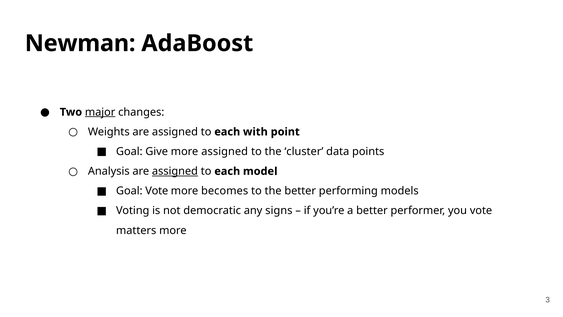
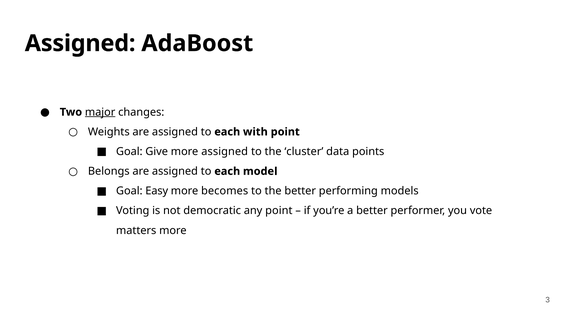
Newman at (80, 43): Newman -> Assigned
Analysis: Analysis -> Belongs
assigned at (175, 171) underline: present -> none
Goal Vote: Vote -> Easy
any signs: signs -> point
